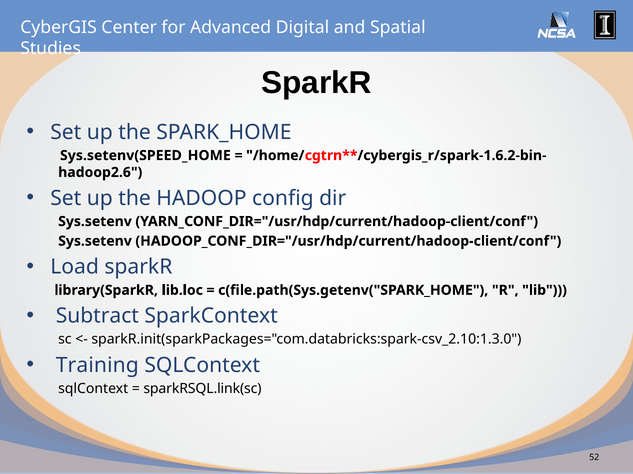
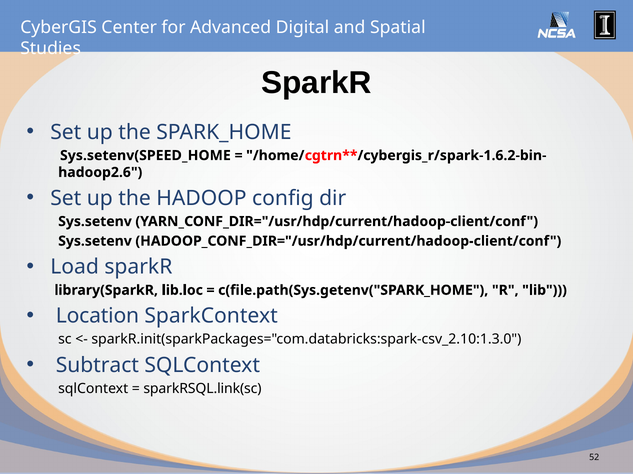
Subtract: Subtract -> Location
Training: Training -> Subtract
